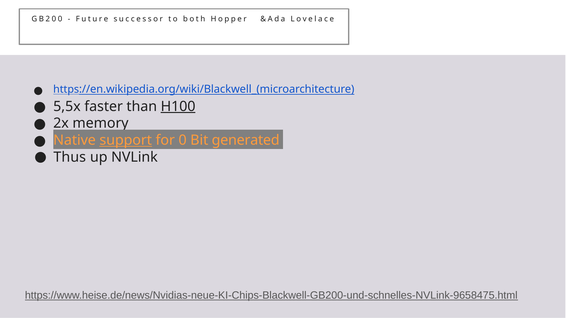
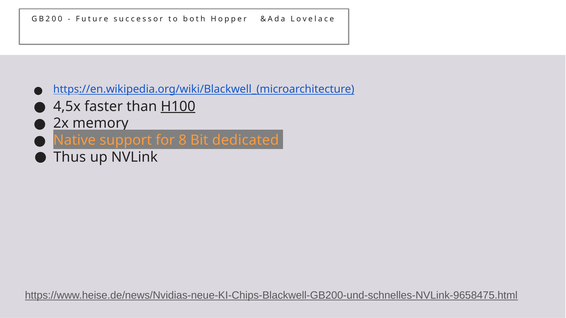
5,5x: 5,5x -> 4,5x
support underline: present -> none
0: 0 -> 8
generated: generated -> dedicated
